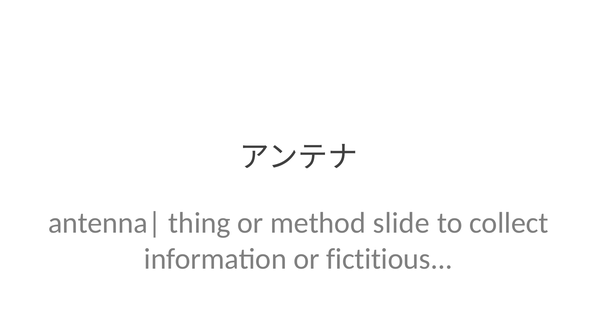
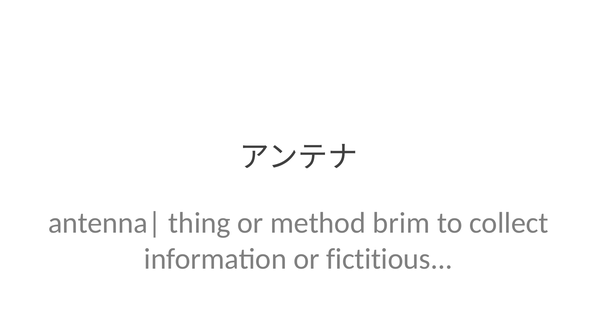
slide: slide -> brim
